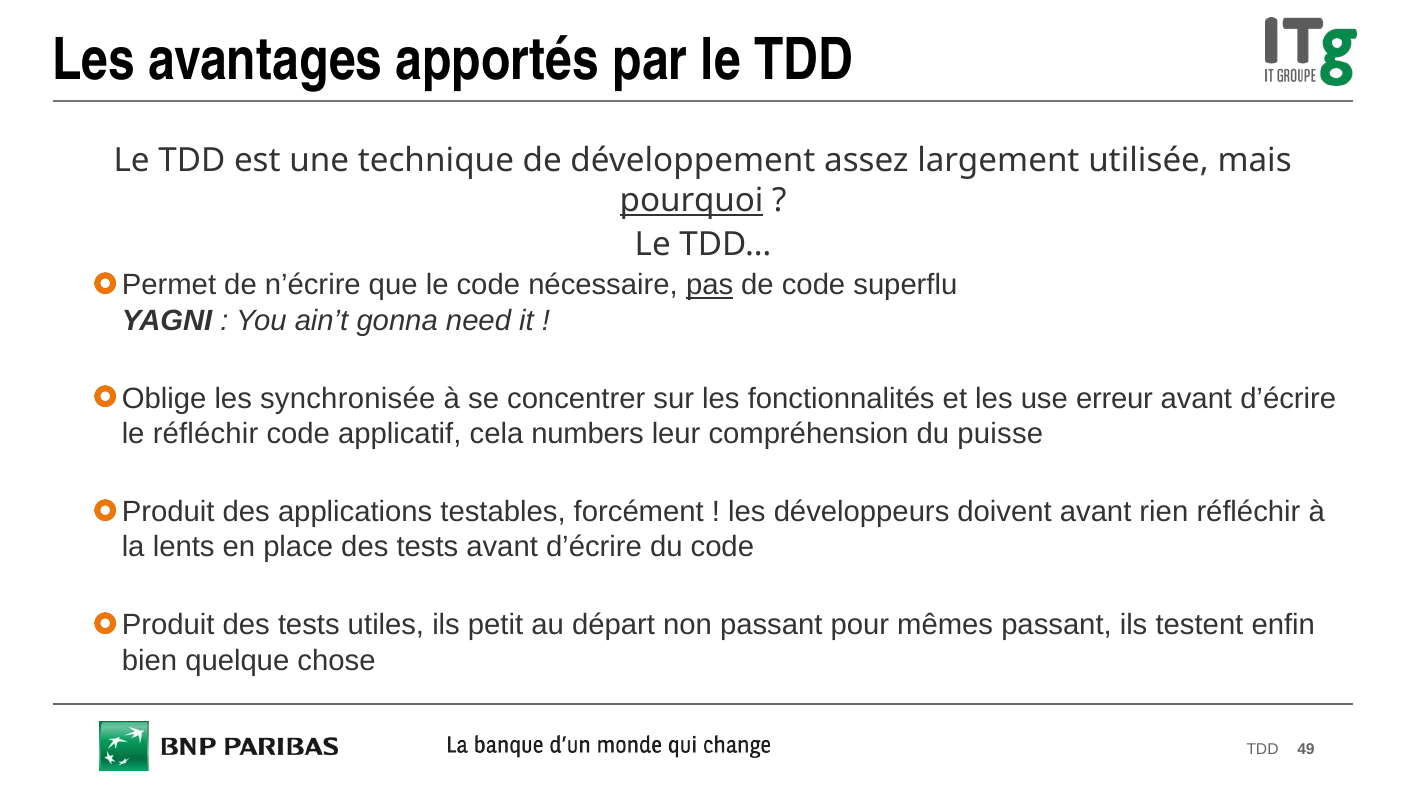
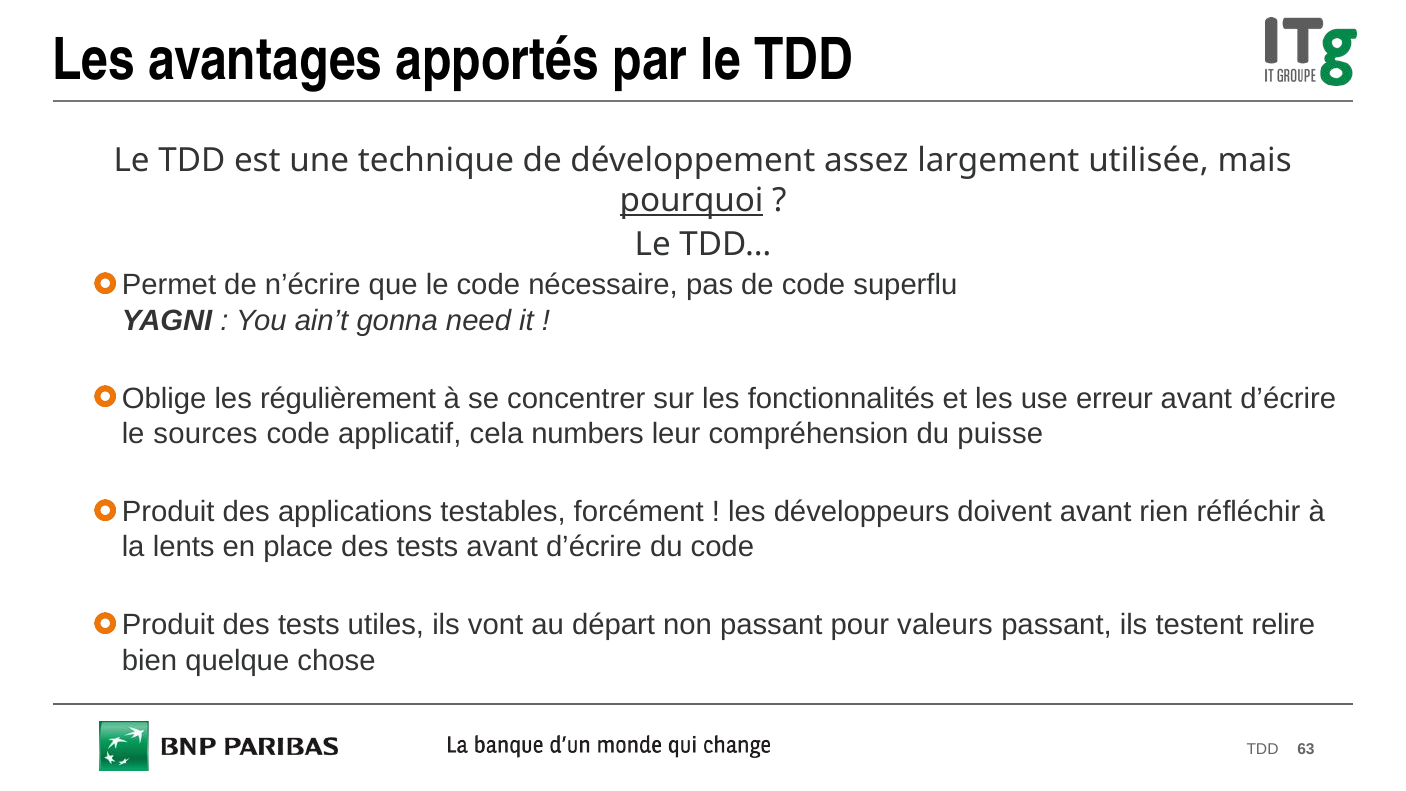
pas underline: present -> none
synchronisée: synchronisée -> régulièrement
le réfléchir: réfléchir -> sources
petit: petit -> vont
mêmes: mêmes -> valeurs
enfin: enfin -> relire
49: 49 -> 63
